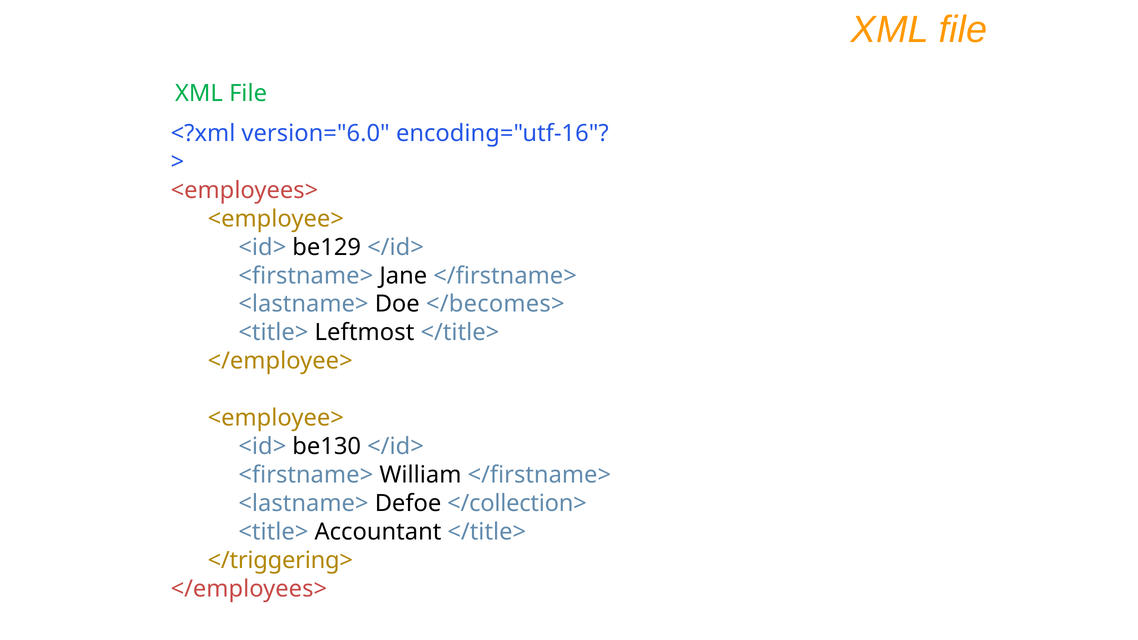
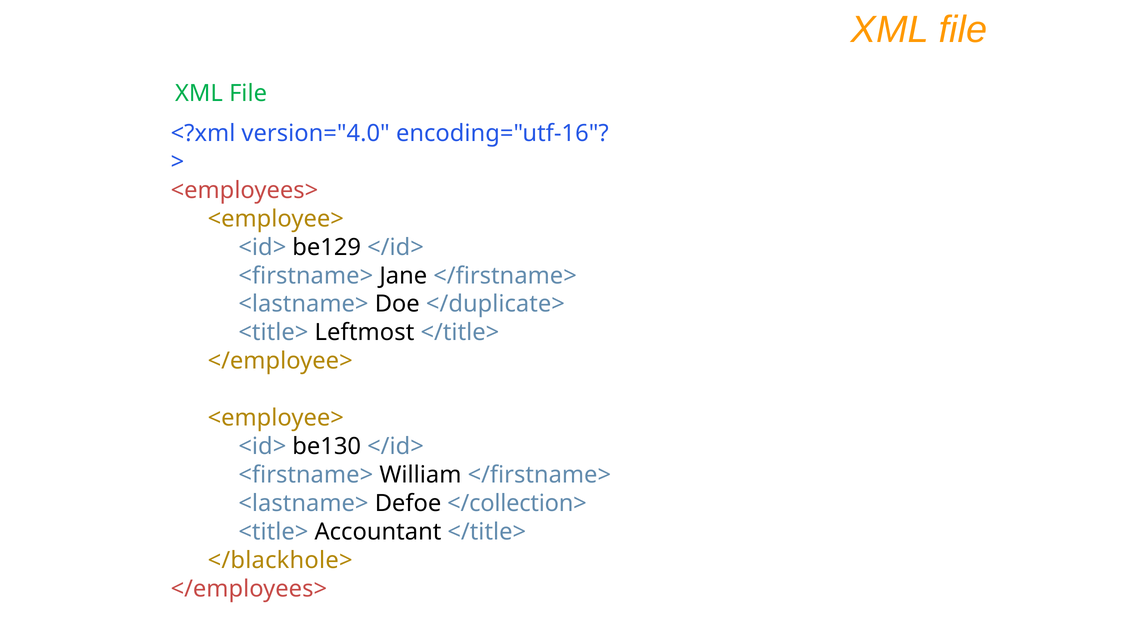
version="6.0: version="6.0 -> version="4.0
</becomes>: </becomes> -> </duplicate>
</triggering>: </triggering> -> </blackhole>
